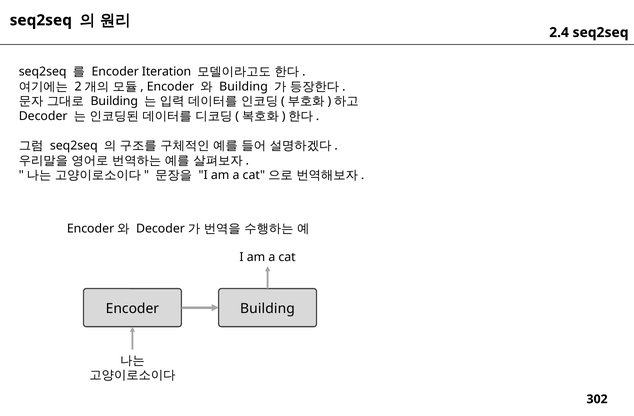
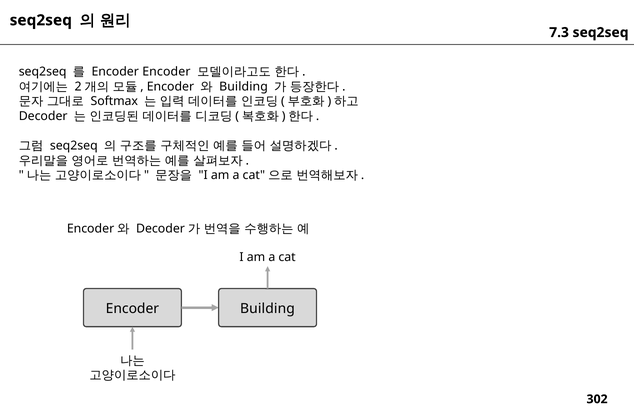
2.4: 2.4 -> 7.3
Encoder Iteration: Iteration -> Encoder
Building at (114, 101): Building -> Softmax
